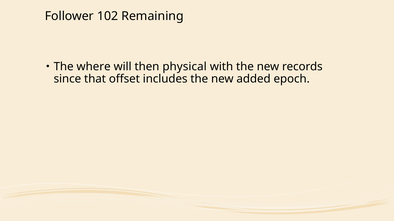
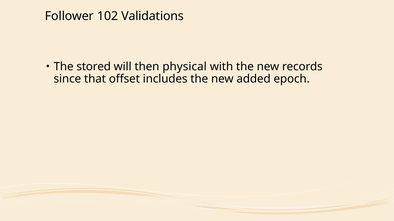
Remaining: Remaining -> Validations
where: where -> stored
